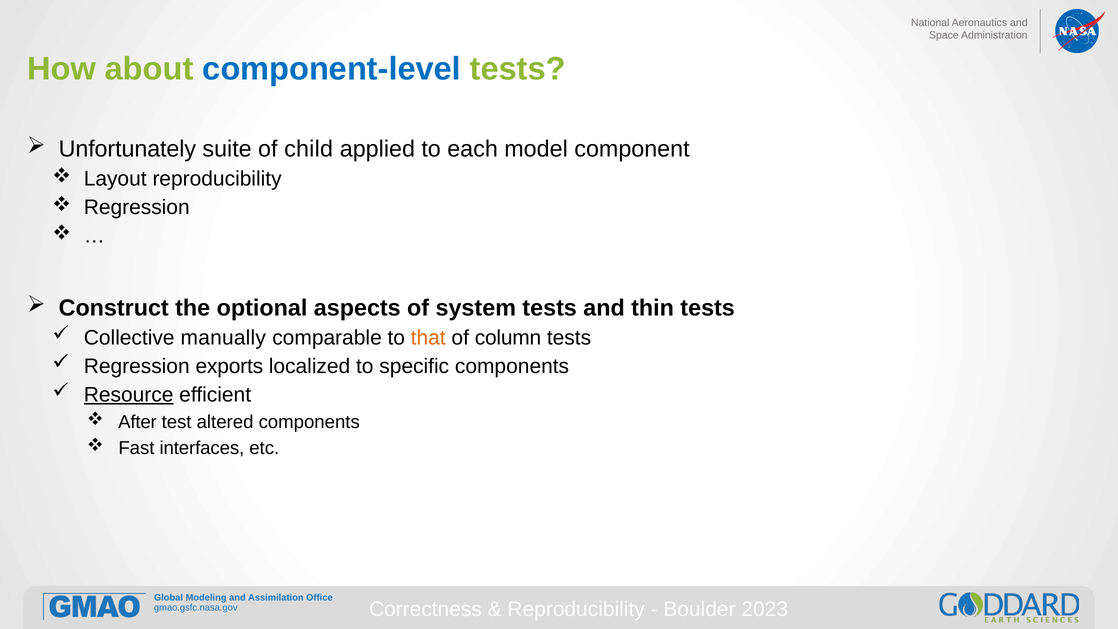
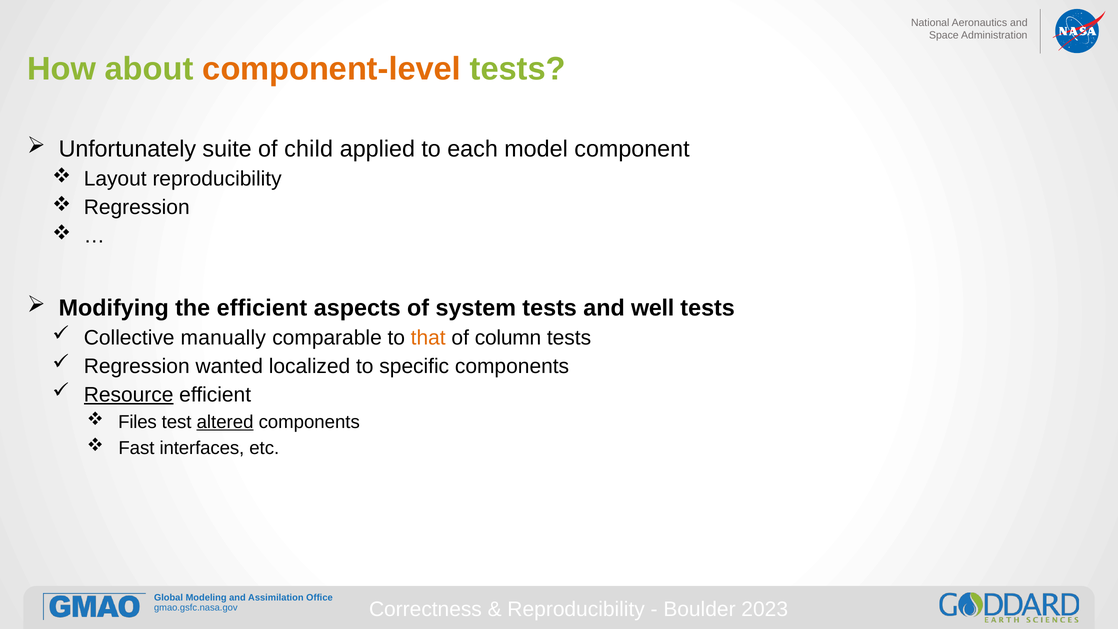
component-level colour: blue -> orange
Construct: Construct -> Modifying
the optional: optional -> efficient
thin: thin -> well
exports: exports -> wanted
After: After -> Files
altered underline: none -> present
